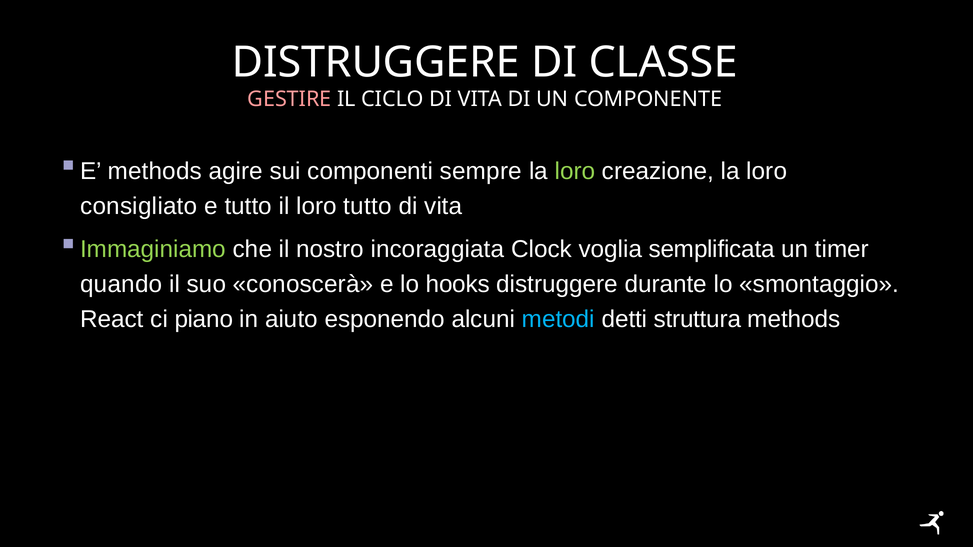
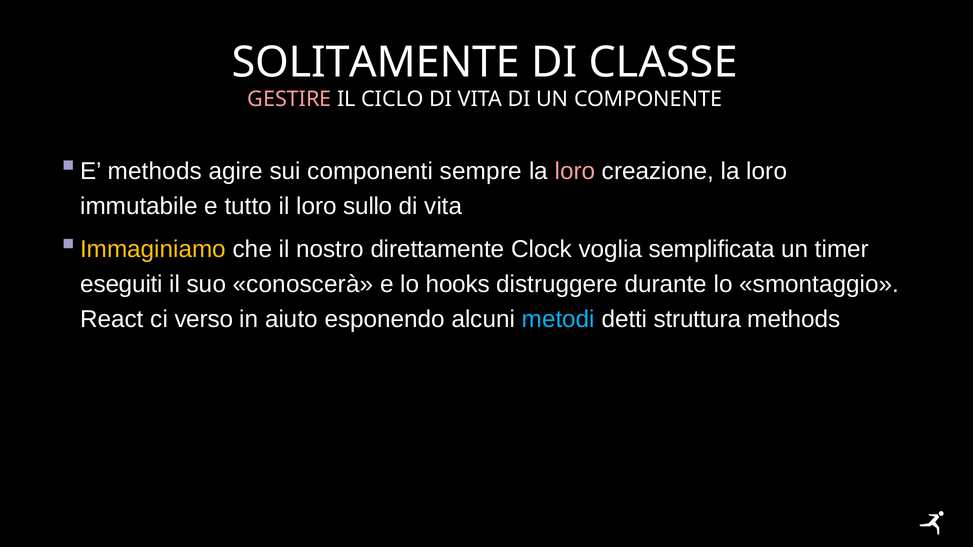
DISTRUGGERE at (376, 62): DISTRUGGERE -> SOLITAMENTE
loro at (575, 171) colour: light green -> pink
consigliato: consigliato -> immutabile
loro tutto: tutto -> sullo
Immaginiamo colour: light green -> yellow
incoraggiata: incoraggiata -> direttamente
quando: quando -> eseguiti
piano: piano -> verso
